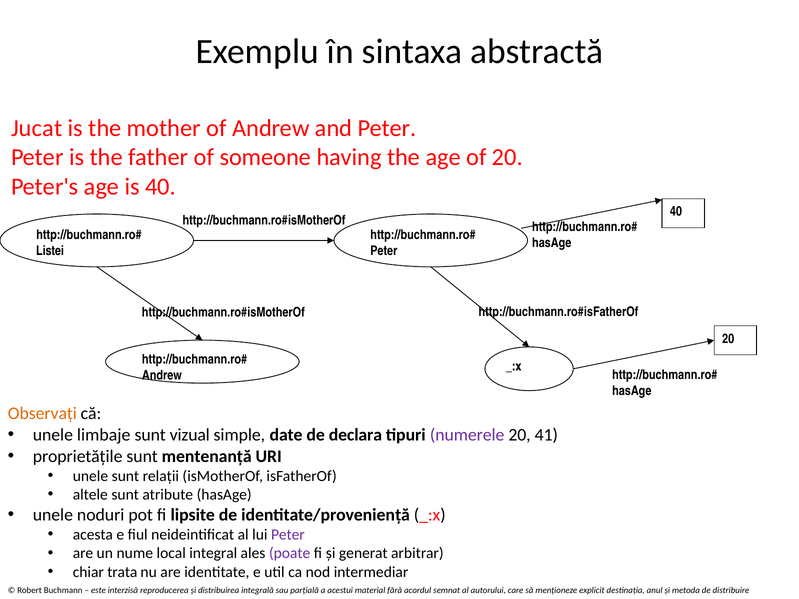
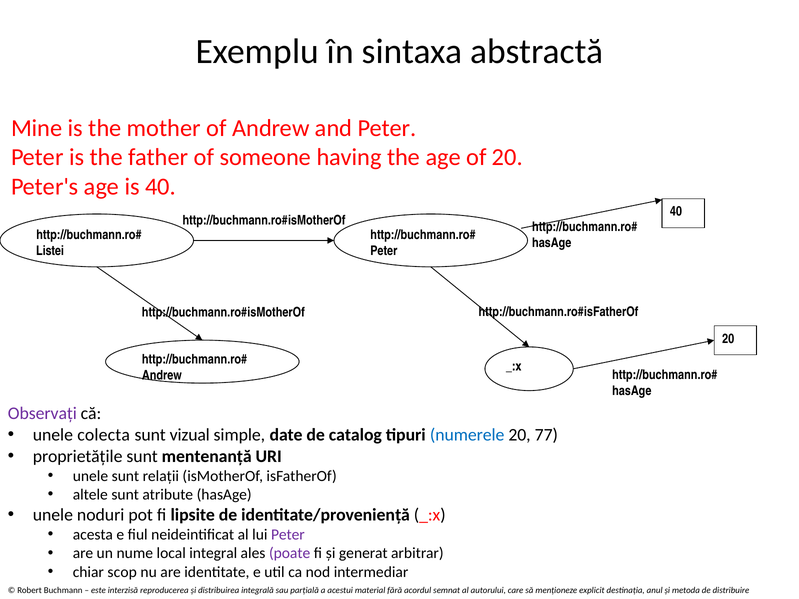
Jucat: Jucat -> Mine
Observați colour: orange -> purple
limbaje: limbaje -> colecta
declara: declara -> catalog
numerele colour: purple -> blue
41: 41 -> 77
trata: trata -> scop
